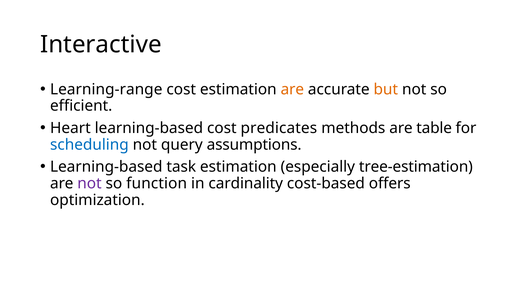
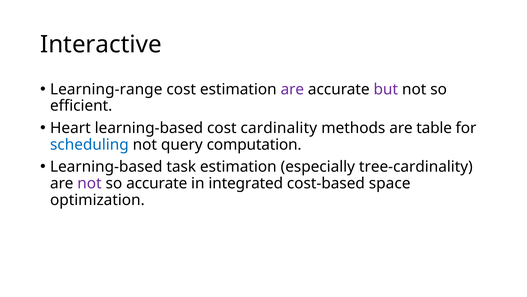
are at (292, 89) colour: orange -> purple
but colour: orange -> purple
predicates: predicates -> cardinality
assumptions: assumptions -> computation
tree-estimation: tree-estimation -> tree-cardinality
so function: function -> accurate
cardinality: cardinality -> integrated
offers: offers -> space
